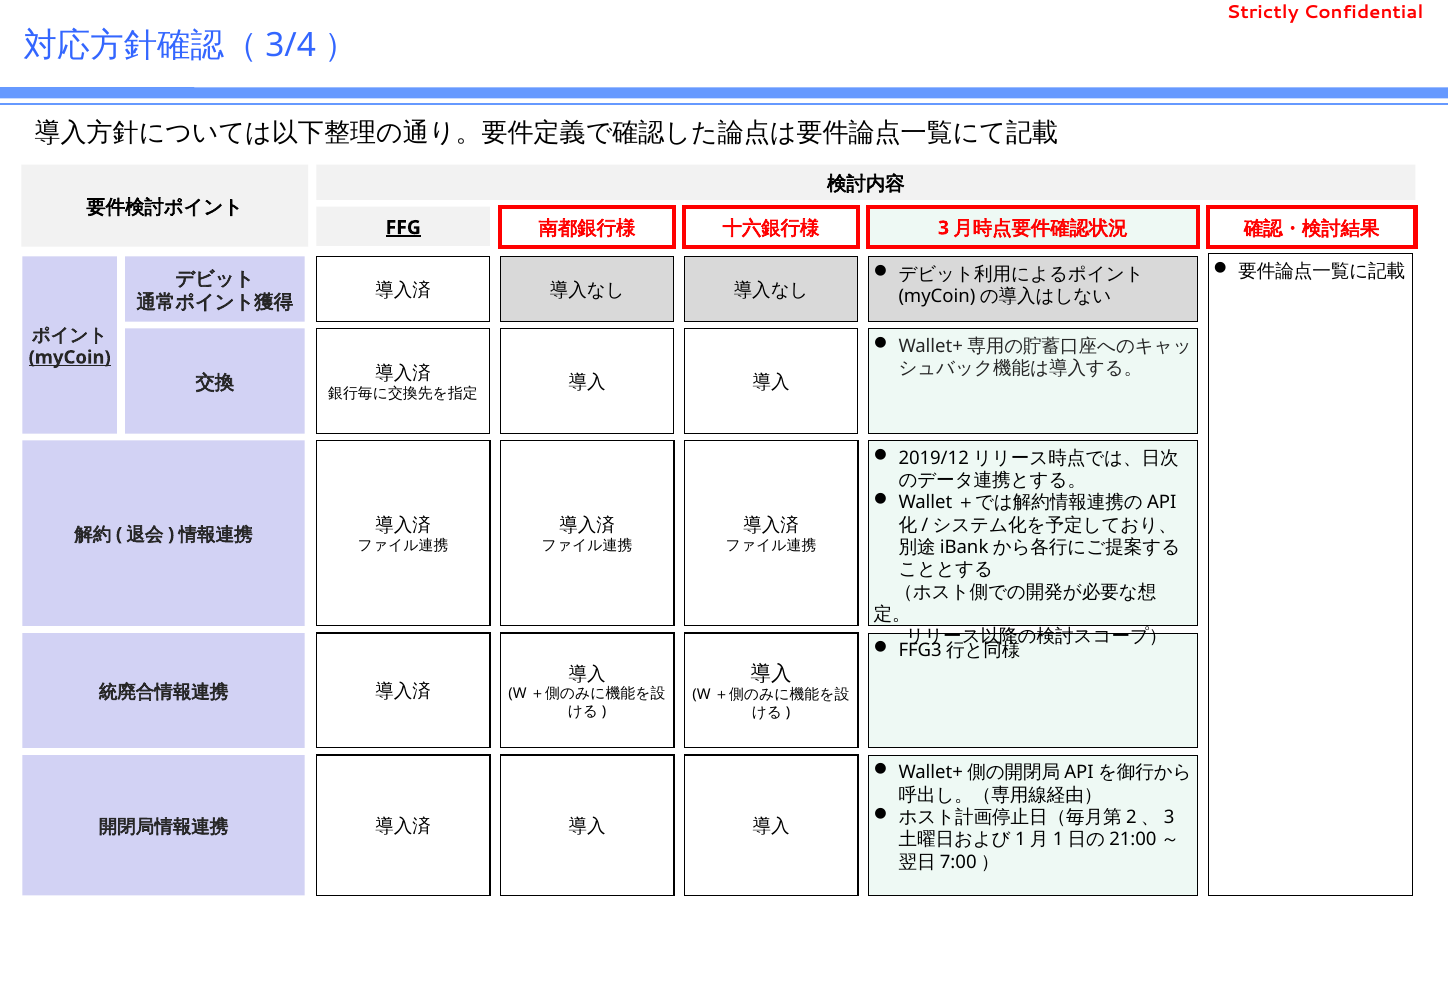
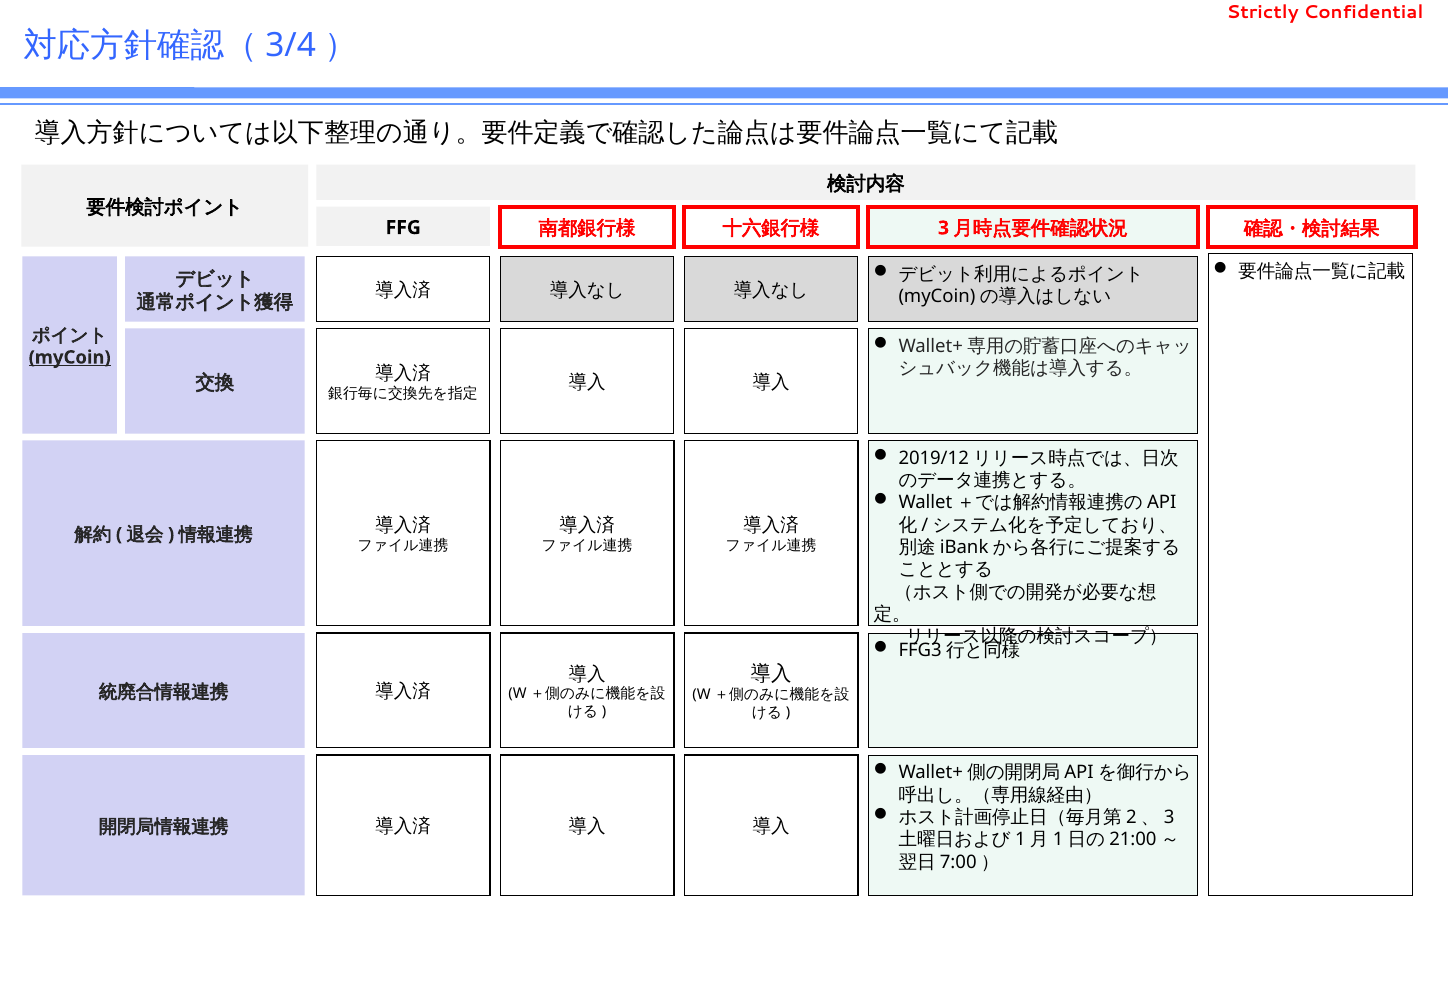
FFG underline: present -> none
